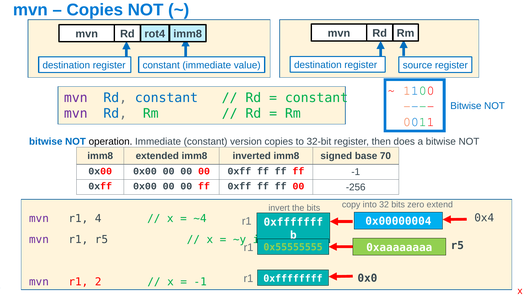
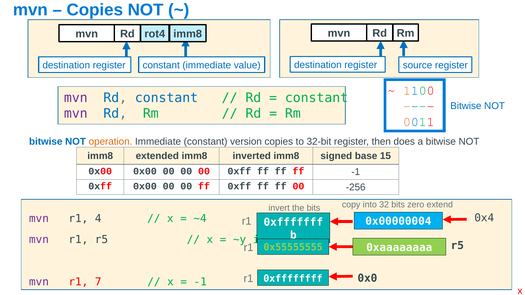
operation colour: black -> orange
70: 70 -> 15
2: 2 -> 7
